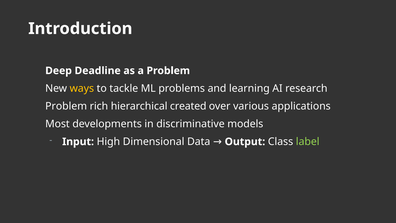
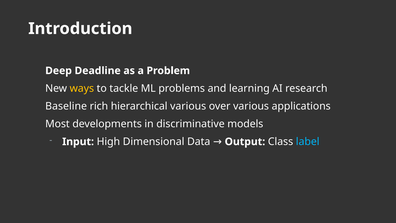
Problem at (66, 106): Problem -> Baseline
hierarchical created: created -> various
label colour: light green -> light blue
